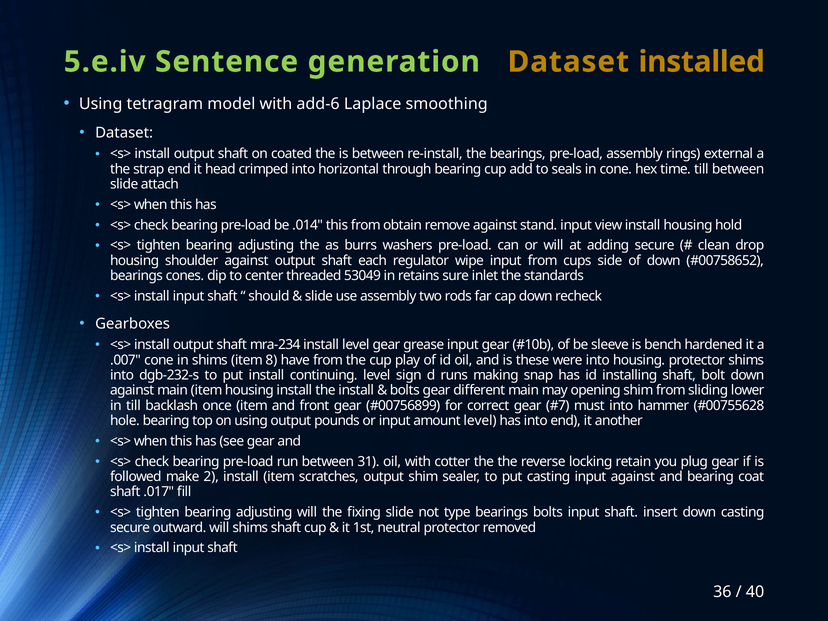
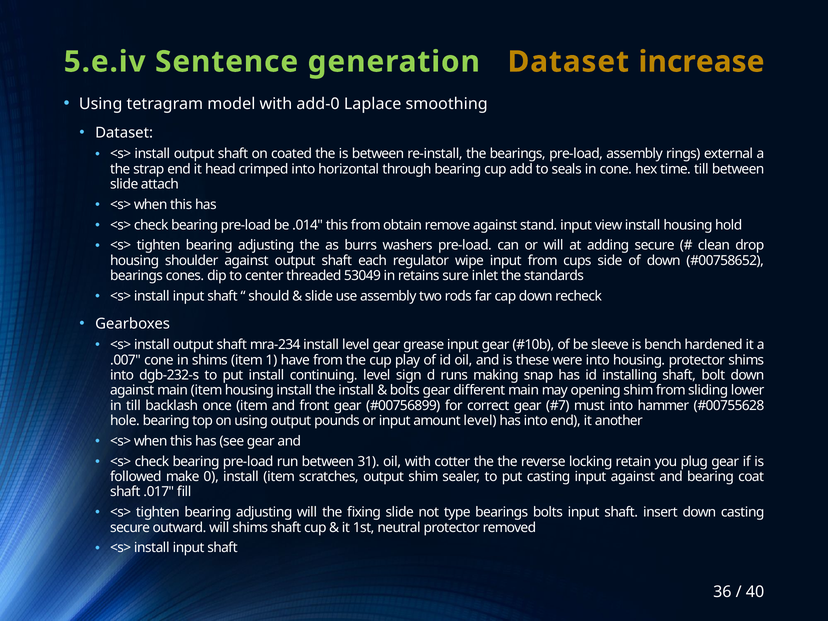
installed: installed -> increase
add-6: add-6 -> add-0
8: 8 -> 1
2: 2 -> 0
